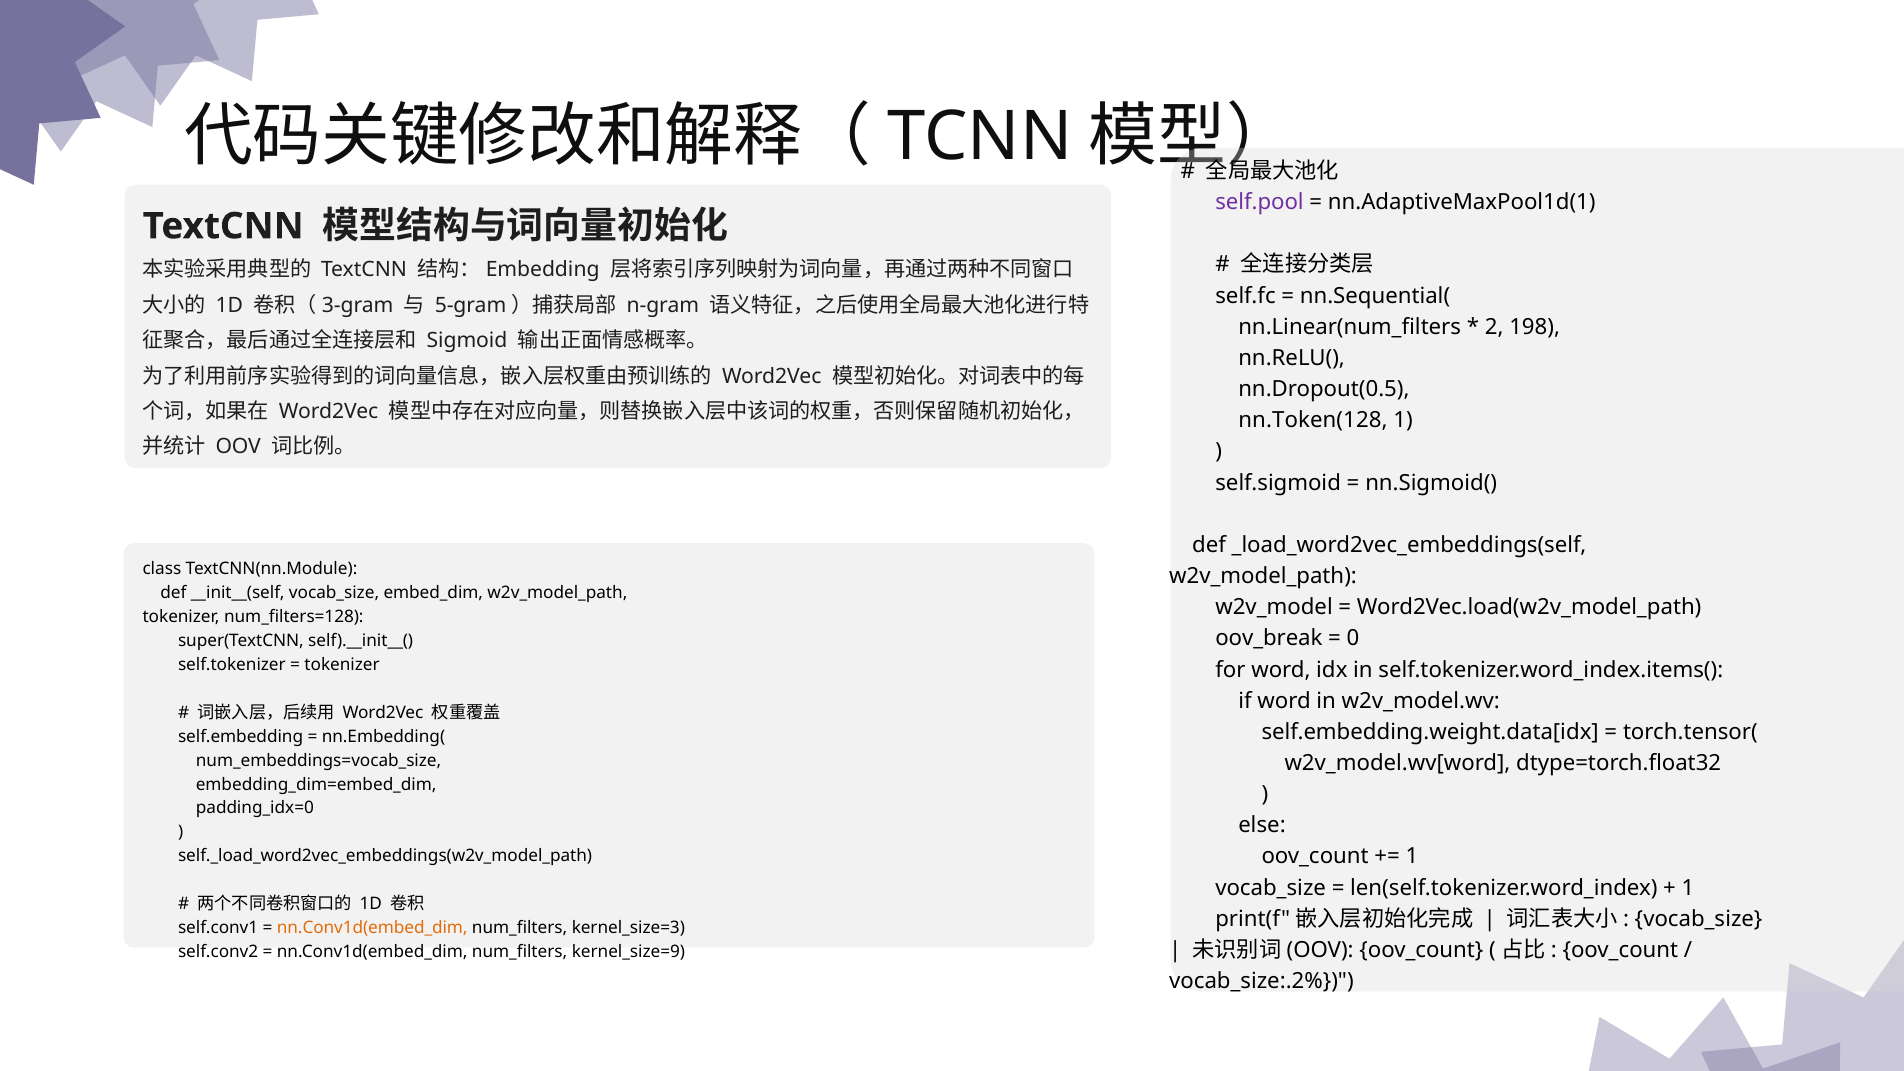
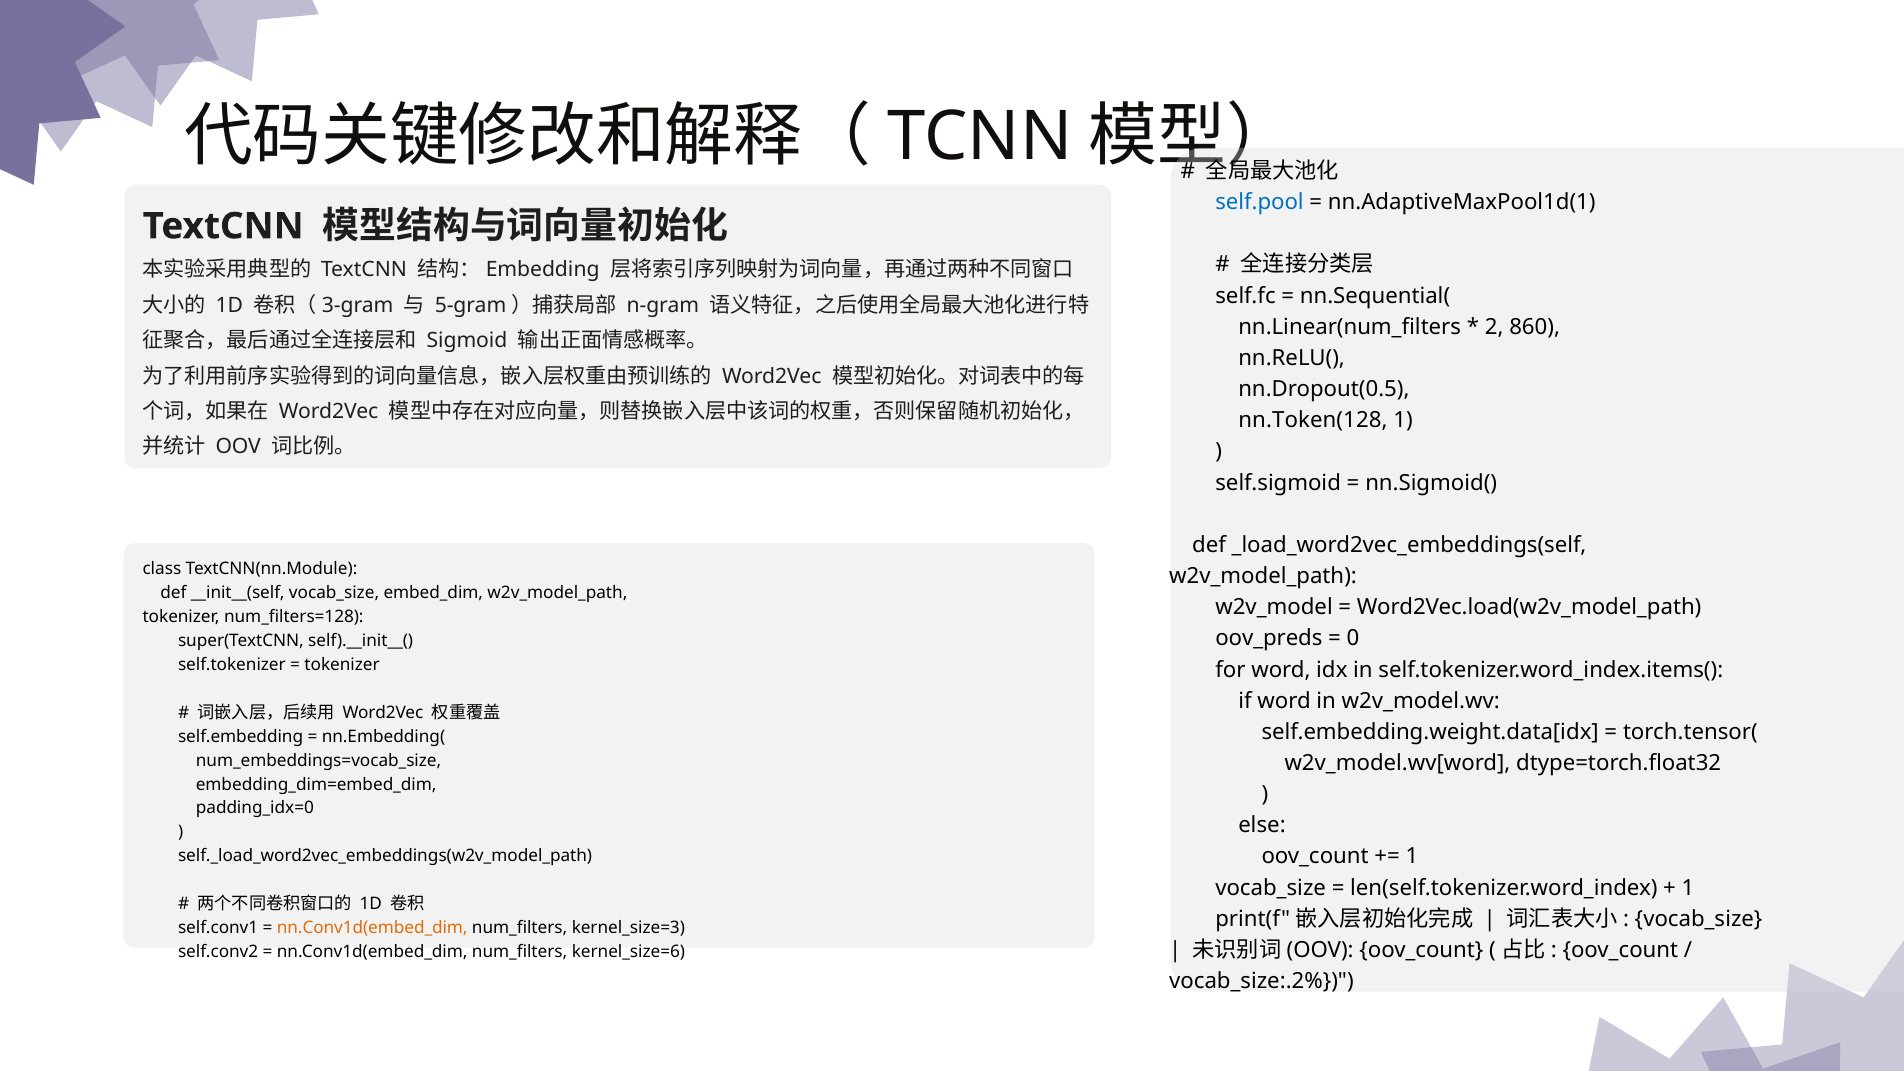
self.pool colour: purple -> blue
198: 198 -> 860
oov_break: oov_break -> oov_preds
kernel_size=9: kernel_size=9 -> kernel_size=6
